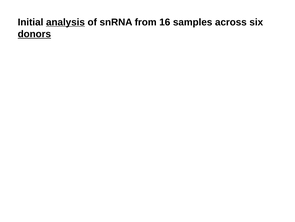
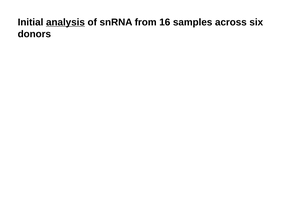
donors underline: present -> none
